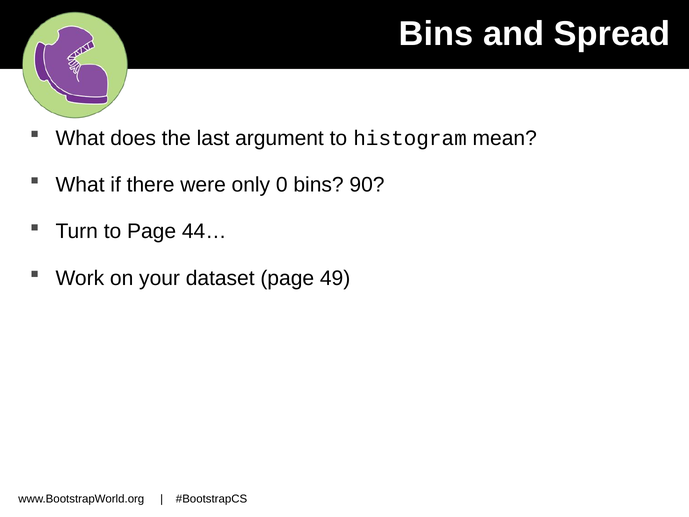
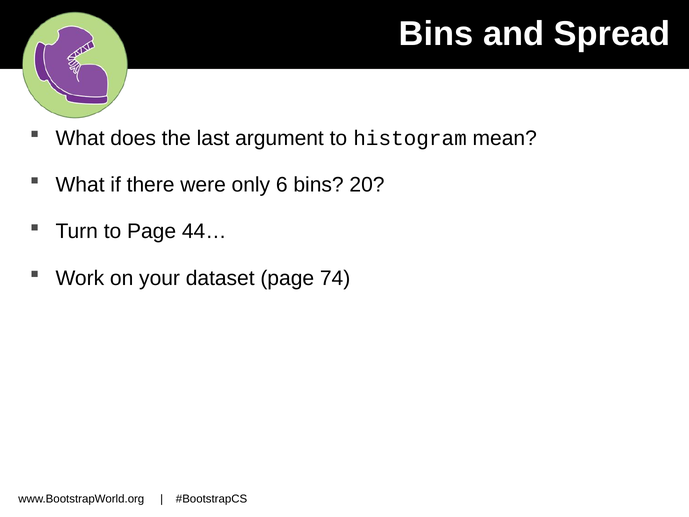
0: 0 -> 6
90: 90 -> 20
49: 49 -> 74
